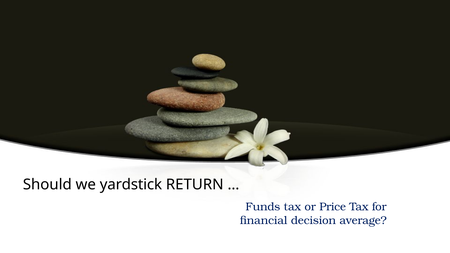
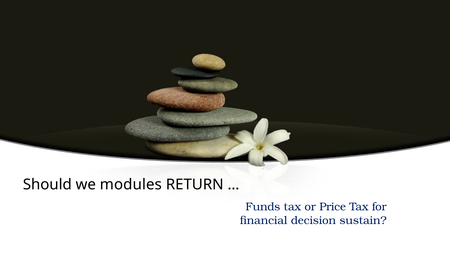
yardstick: yardstick -> modules
average: average -> sustain
